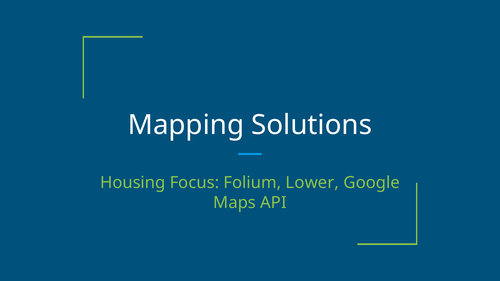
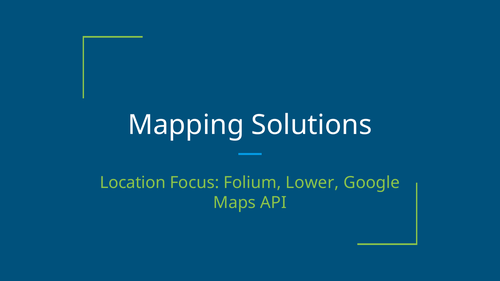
Housing: Housing -> Location
